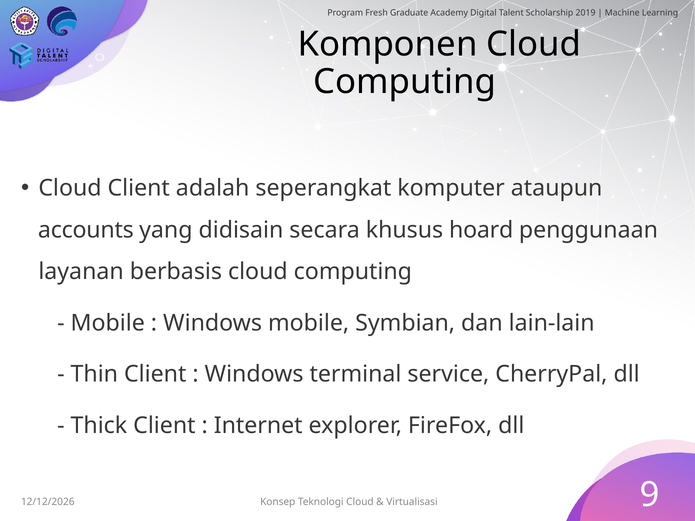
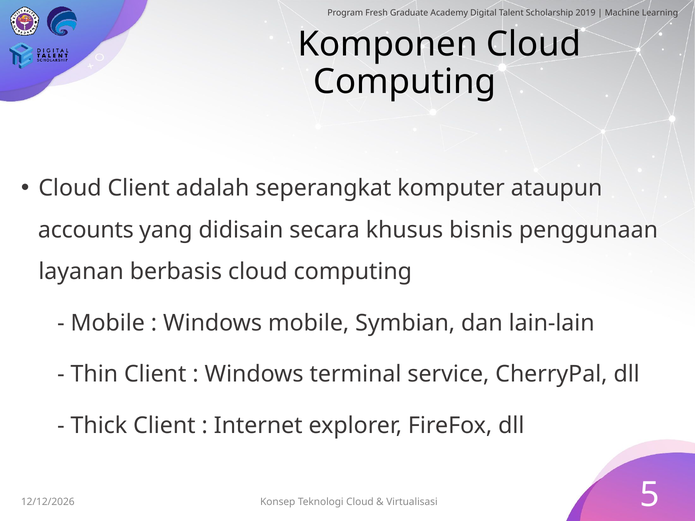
hoard: hoard -> bisnis
9: 9 -> 5
